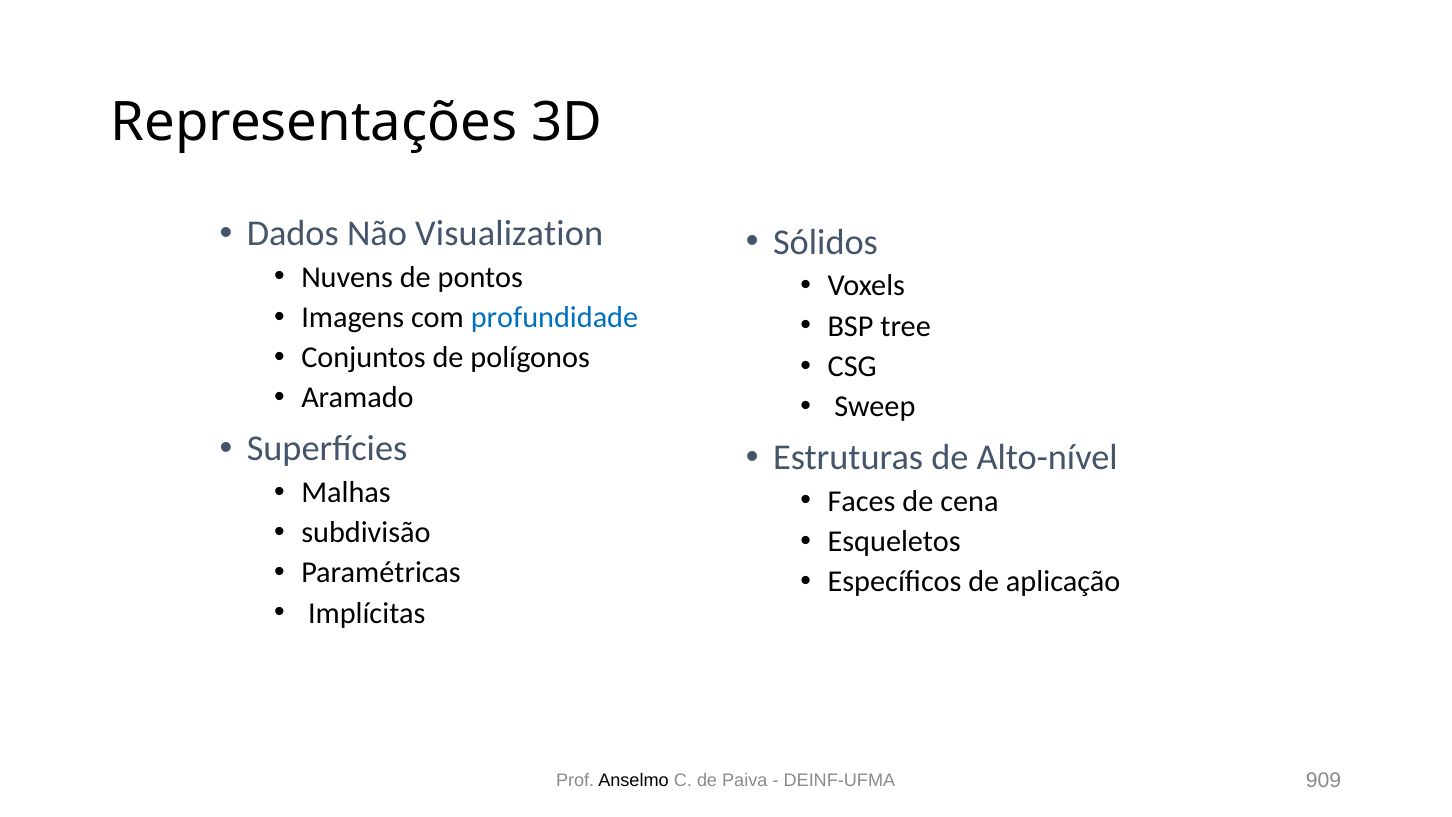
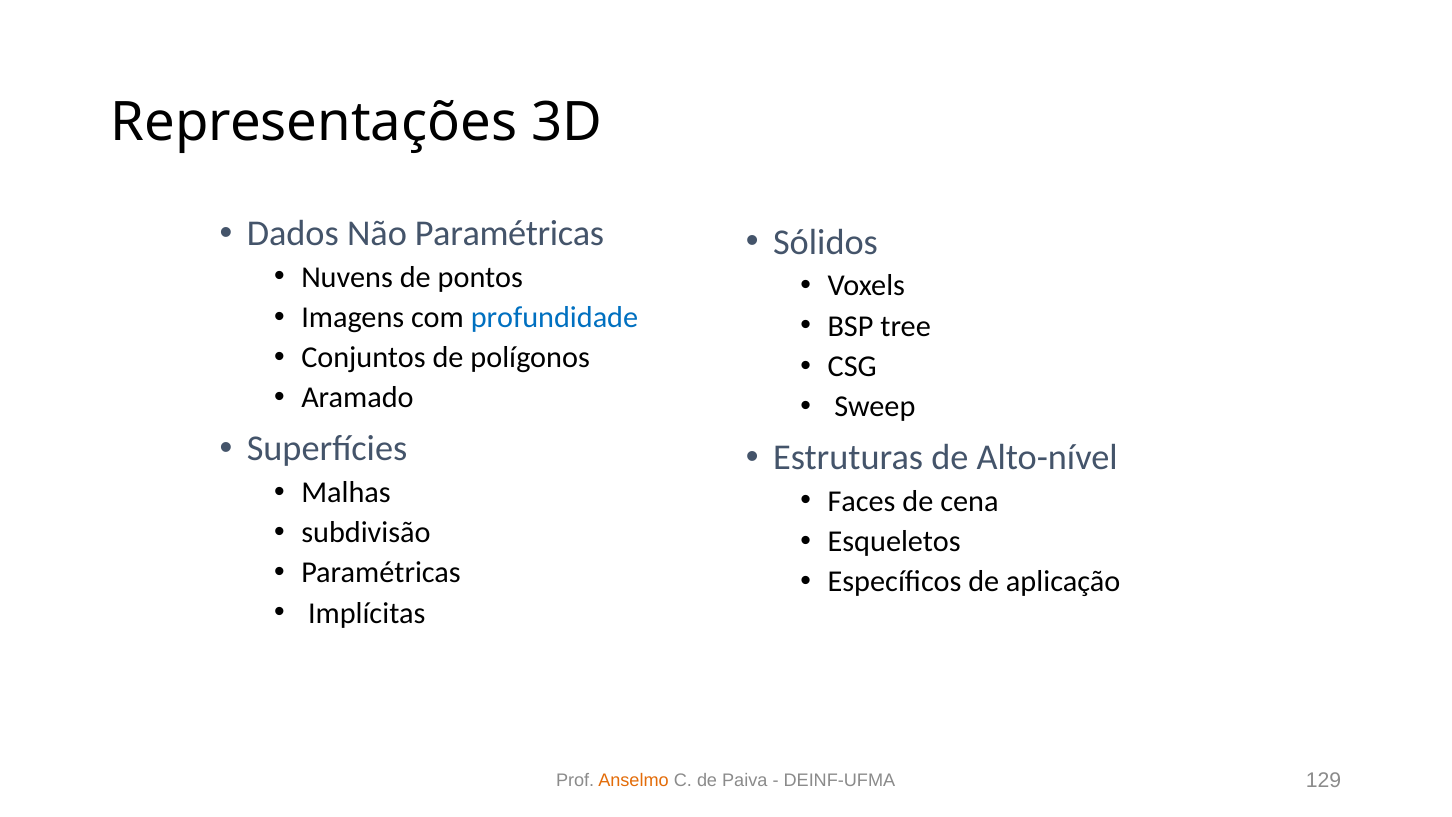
Não Visualization: Visualization -> Paramétricas
Anselmo colour: black -> orange
909: 909 -> 129
